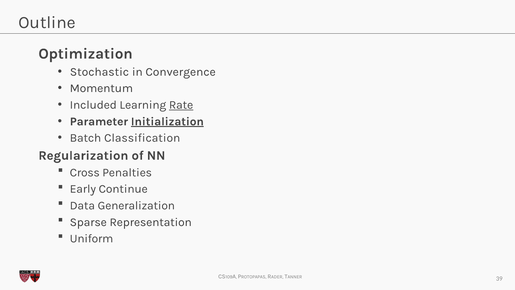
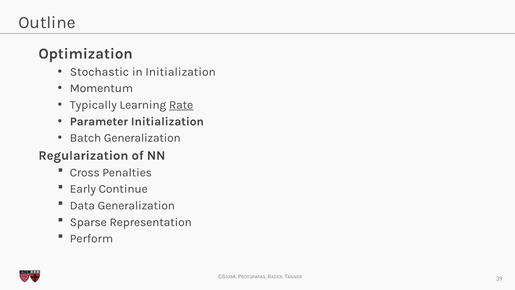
in Convergence: Convergence -> Initialization
Included: Included -> Typically
Initialization at (167, 121) underline: present -> none
Batch Classification: Classification -> Generalization
Uniform: Uniform -> Perform
